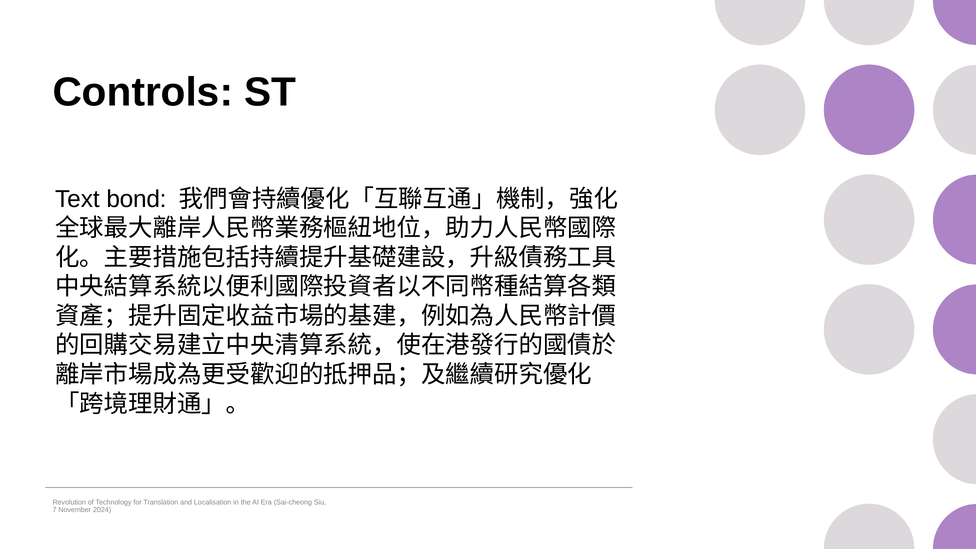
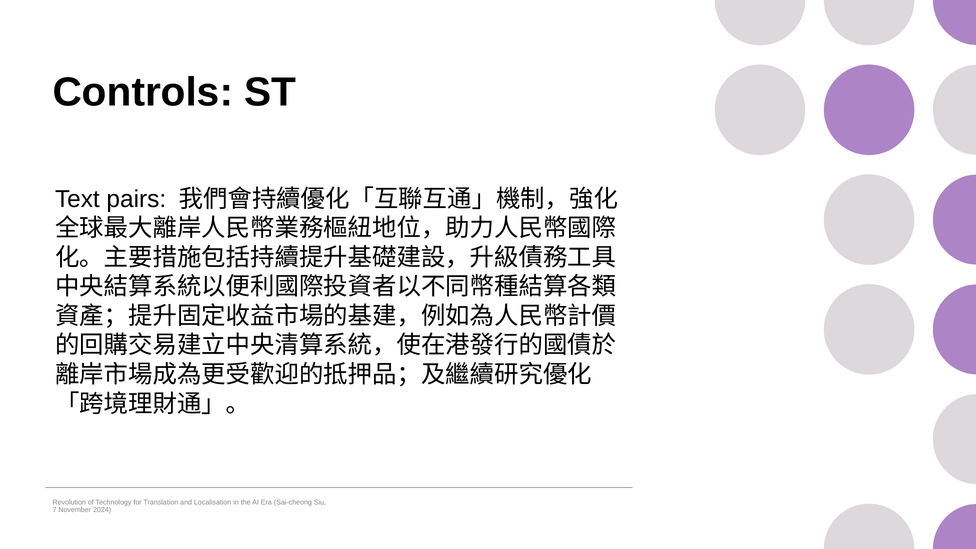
bond: bond -> pairs
